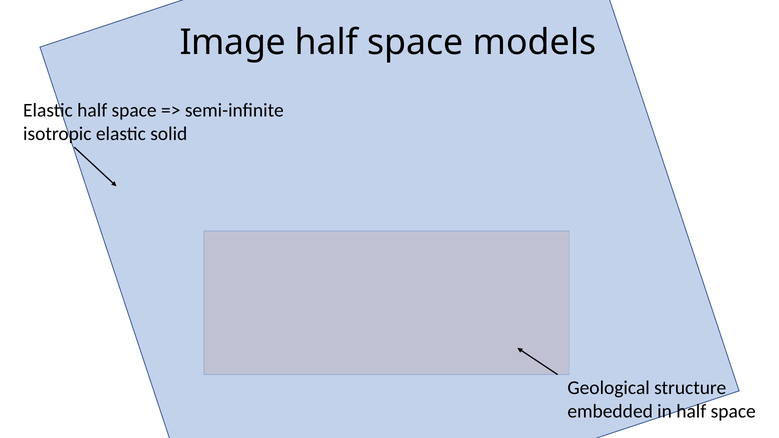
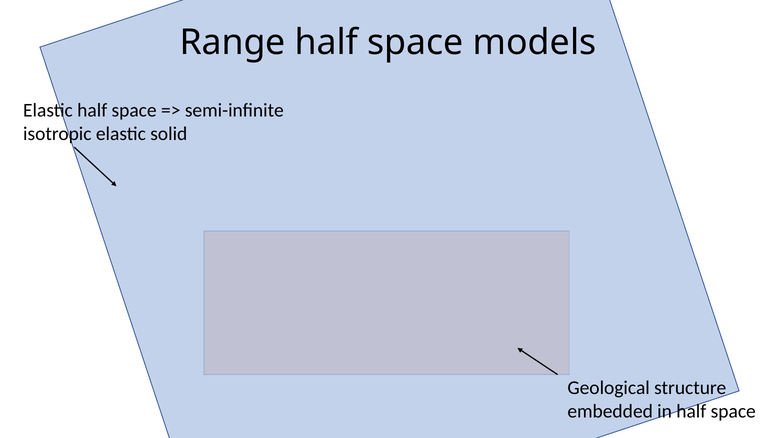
Image: Image -> Range
